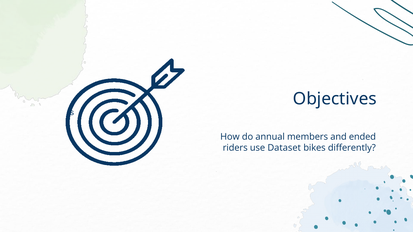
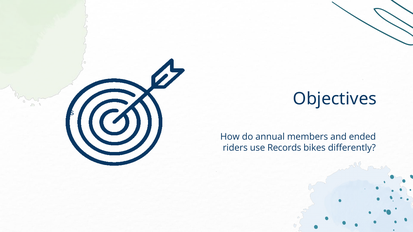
Dataset: Dataset -> Records
